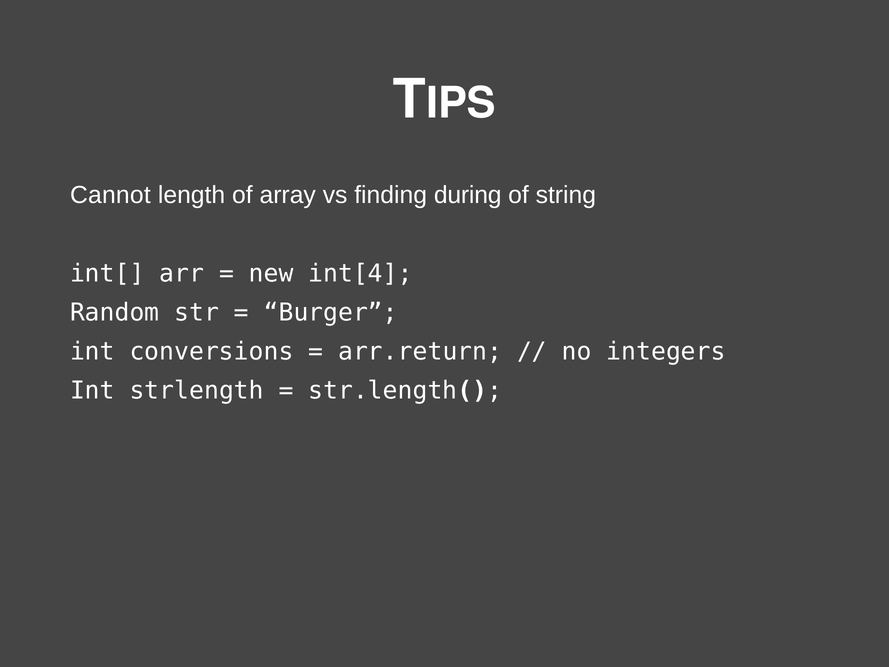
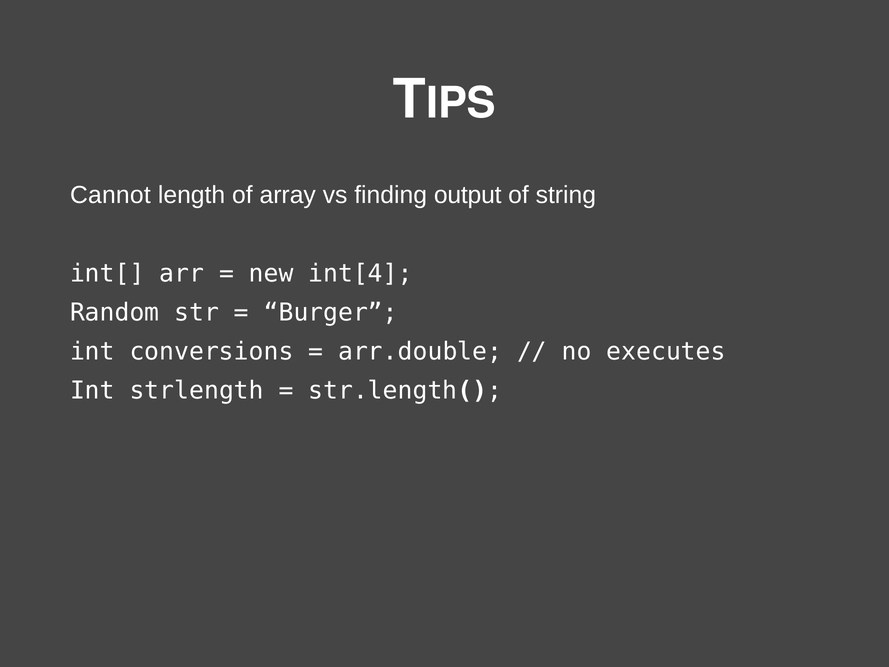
during: during -> output
arr.return: arr.return -> arr.double
integers: integers -> executes
